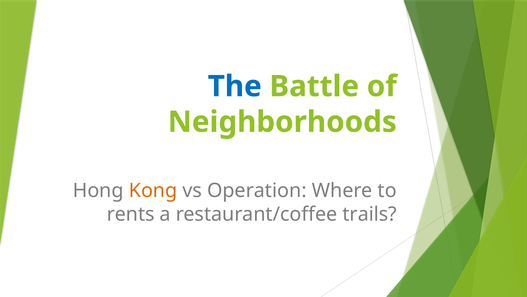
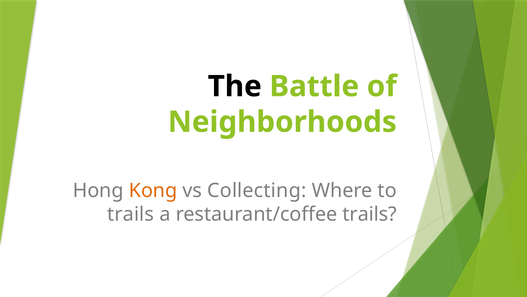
The colour: blue -> black
Operation: Operation -> Collecting
rents at (131, 214): rents -> trails
